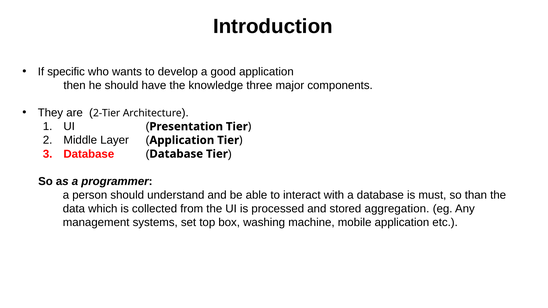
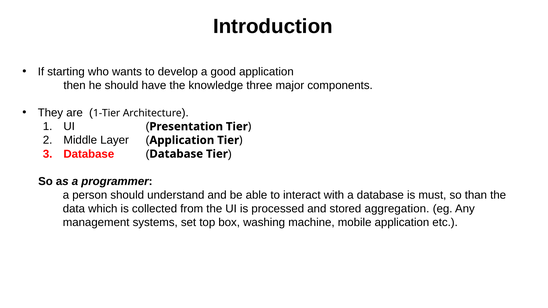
specific: specific -> starting
2-Tier: 2-Tier -> 1-Tier
